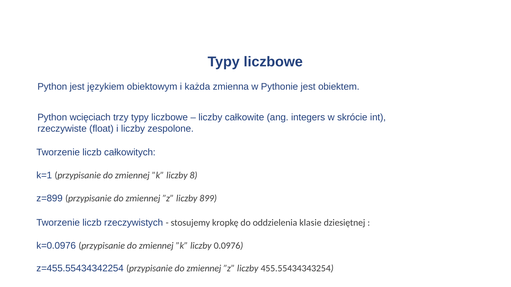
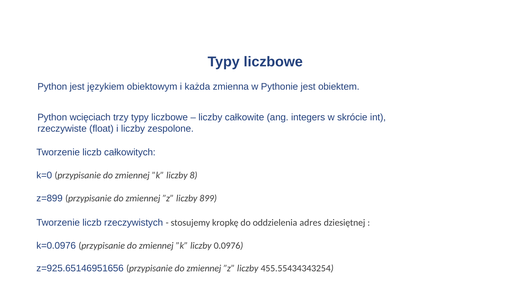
k=1: k=1 -> k=0
klasie: klasie -> adres
z=455.55434342254: z=455.55434342254 -> z=925.65146951656
